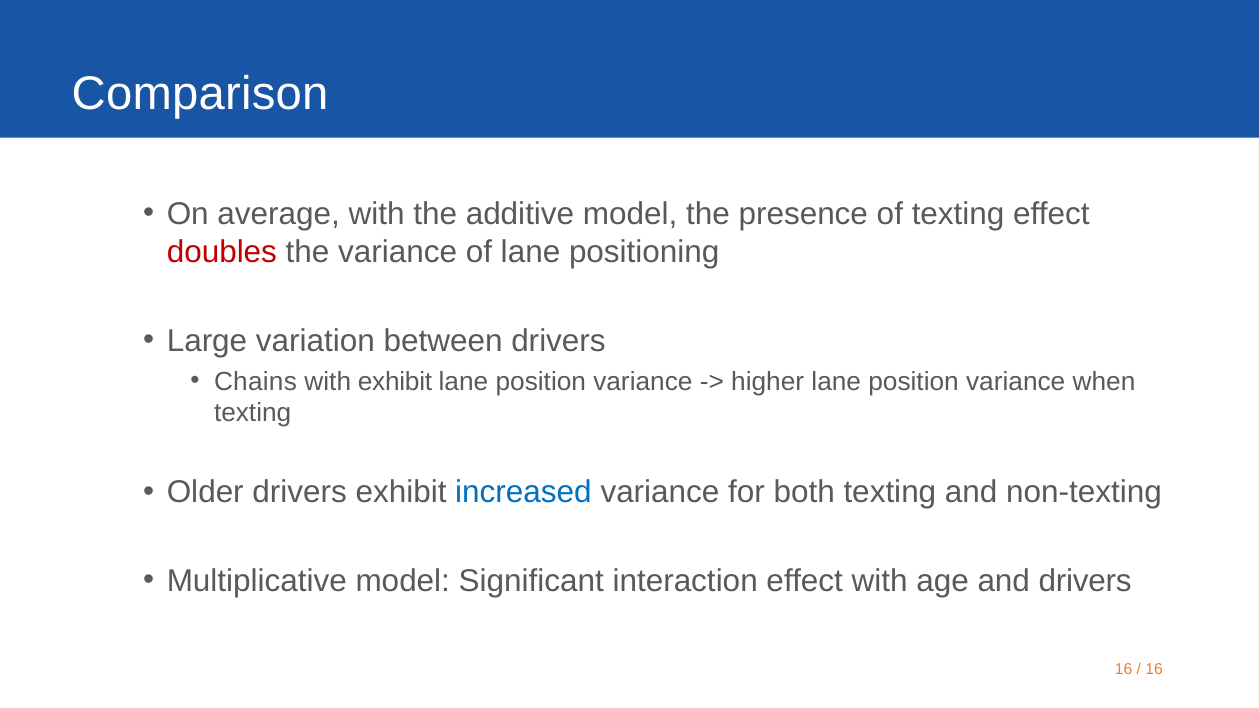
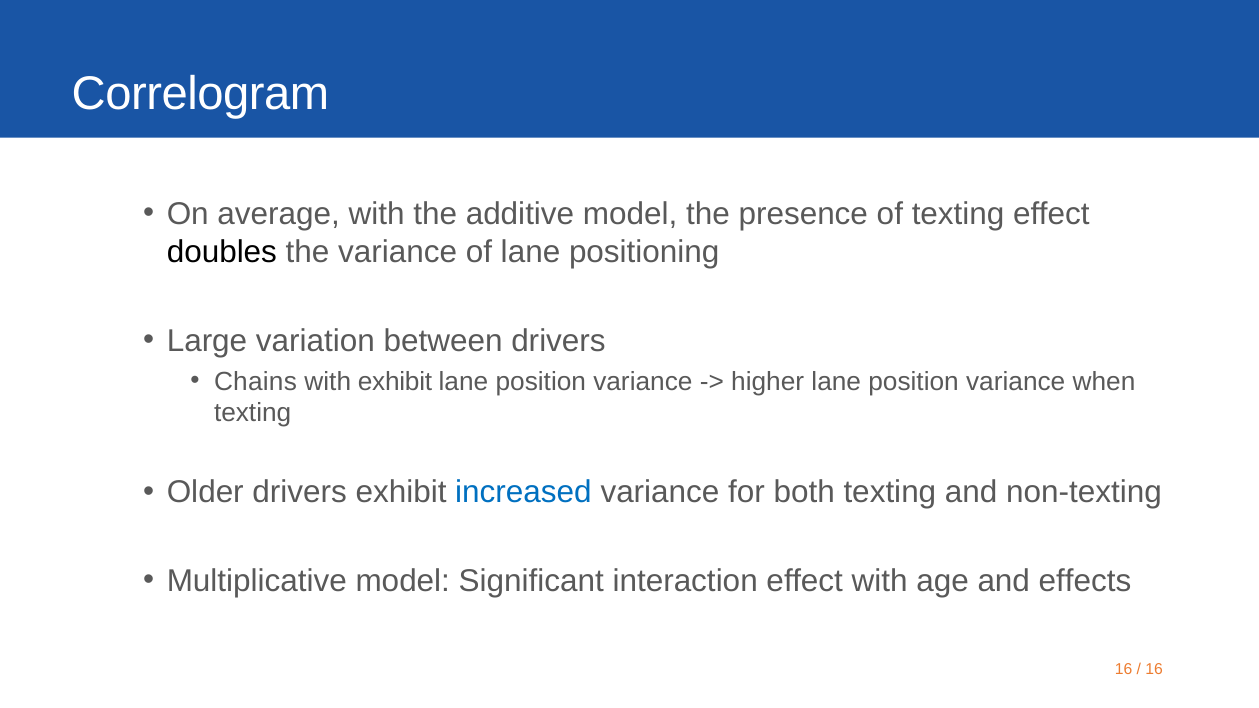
Comparison: Comparison -> Correlogram
doubles colour: red -> black
and drivers: drivers -> effects
